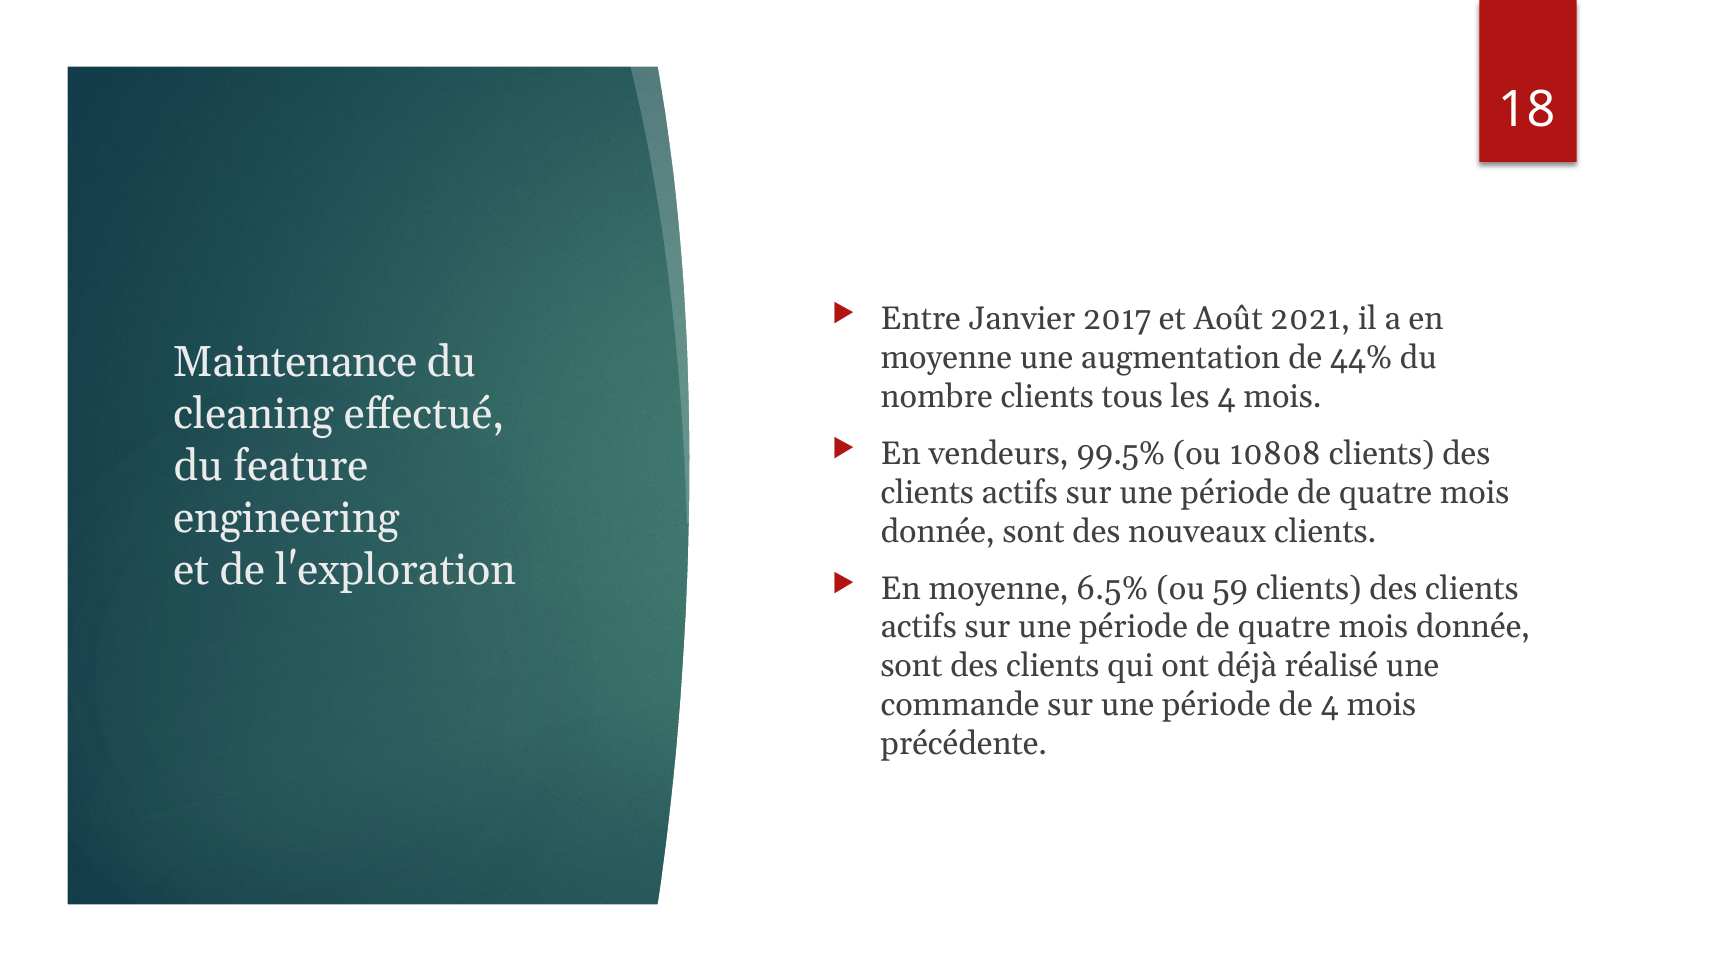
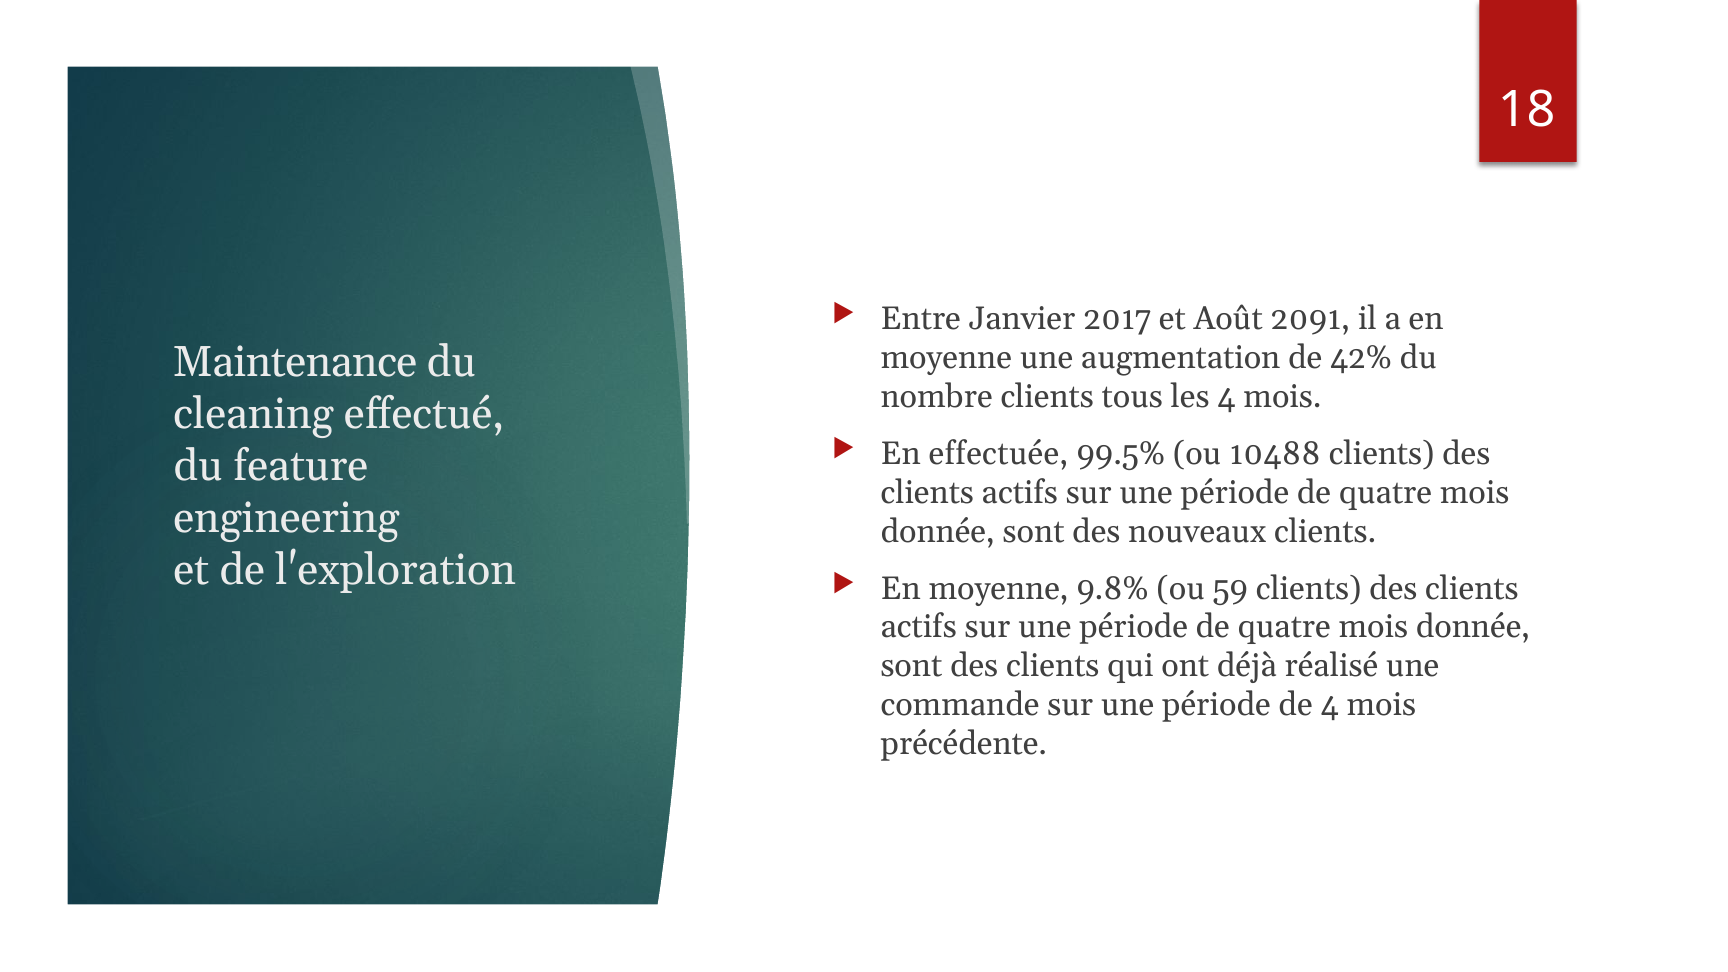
2021: 2021 -> 2091
44%: 44% -> 42%
vendeurs: vendeurs -> effectuée
10808: 10808 -> 10488
6.5%: 6.5% -> 9.8%
